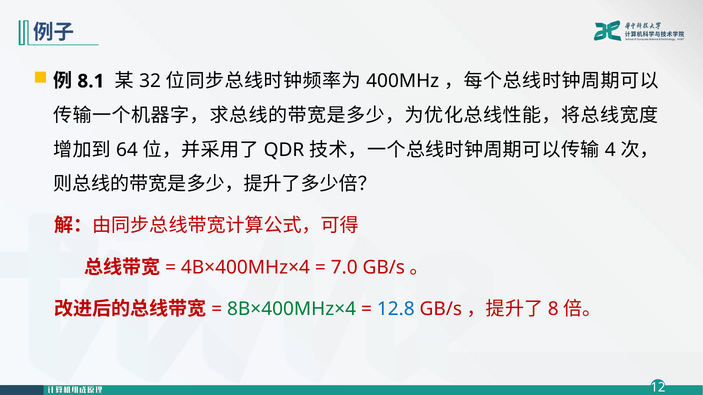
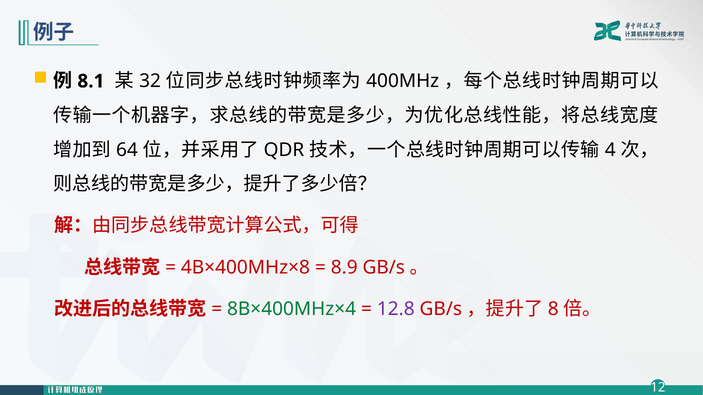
4B×400MHz×4: 4B×400MHz×4 -> 4B×400MHz×8
7.0: 7.0 -> 8.9
12.8 colour: blue -> purple
